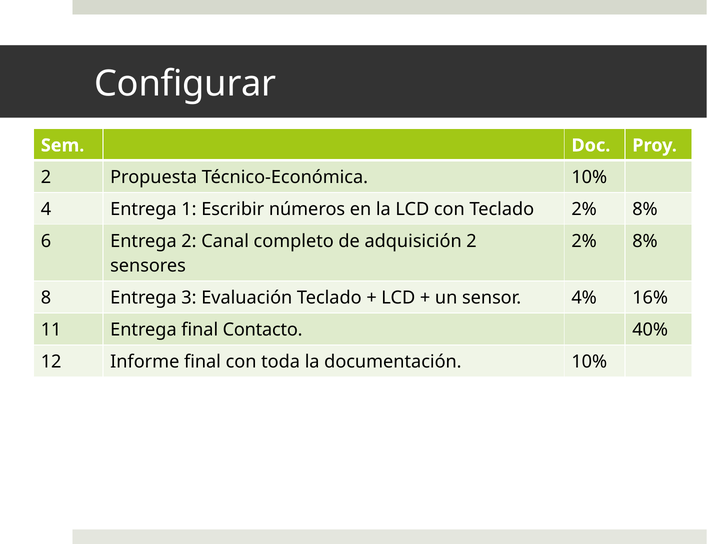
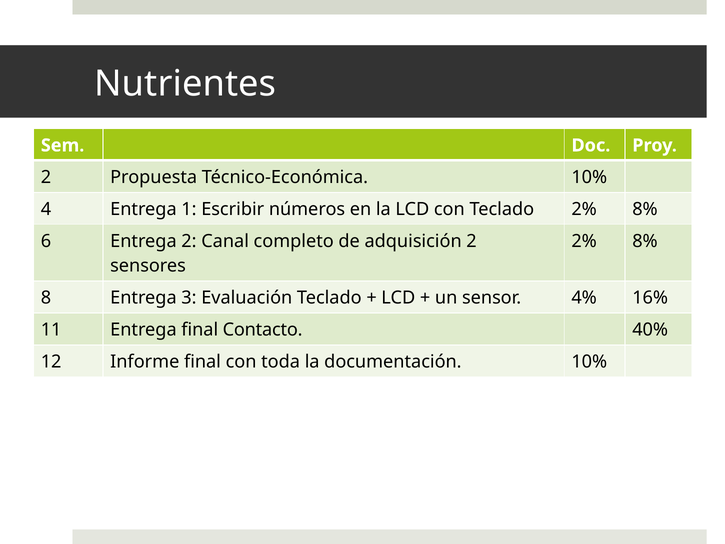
Configurar: Configurar -> Nutrientes
